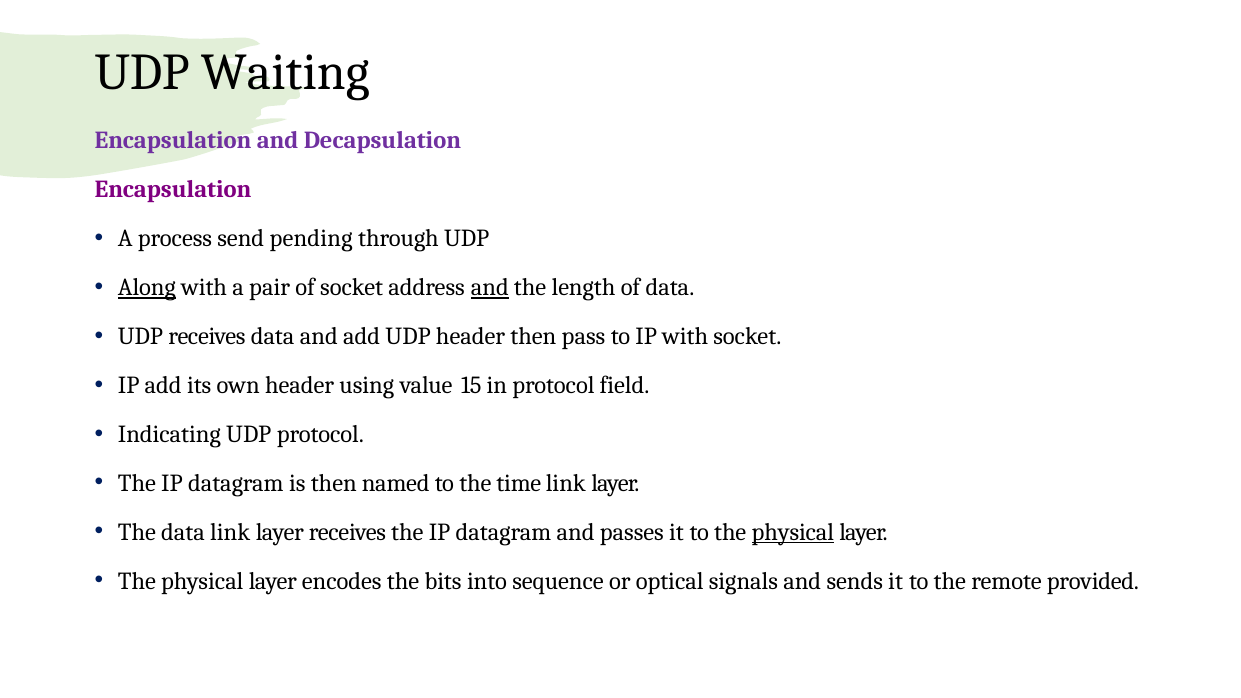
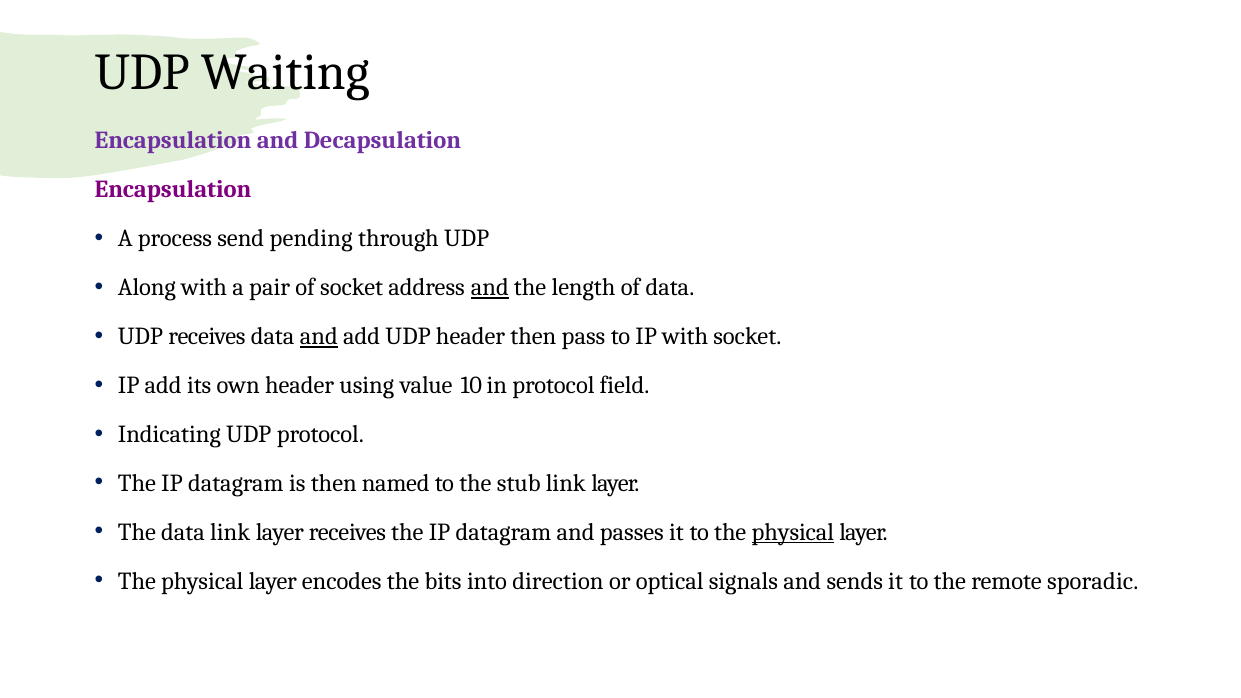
Along underline: present -> none
and at (319, 336) underline: none -> present
15: 15 -> 10
time: time -> stub
sequence: sequence -> direction
provided: provided -> sporadic
